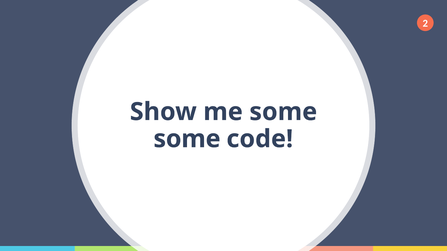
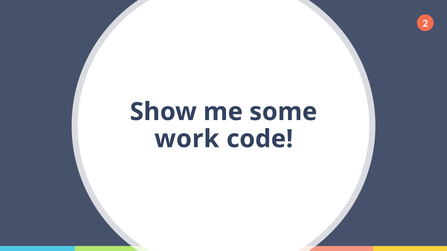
some at (187, 139): some -> work
